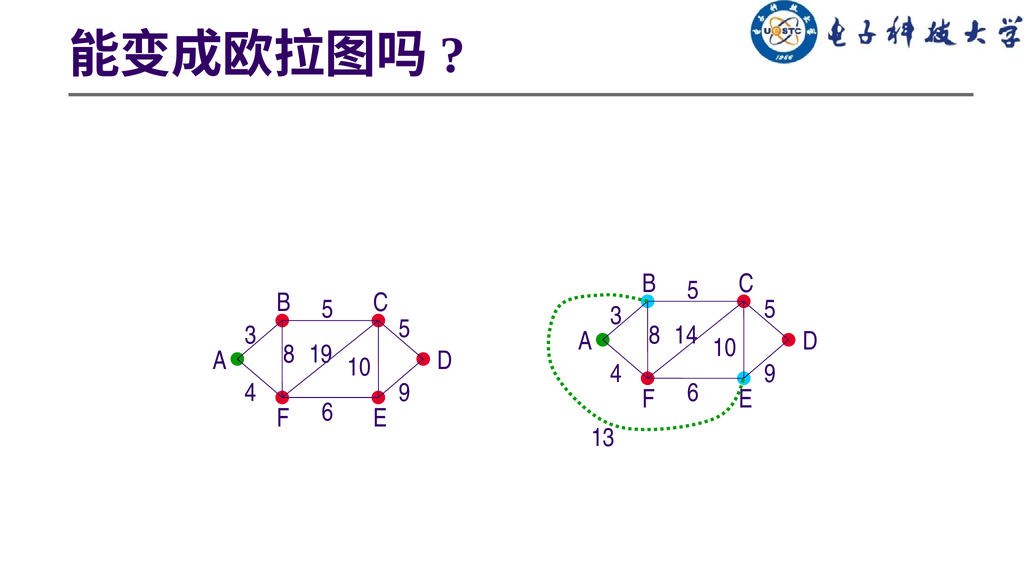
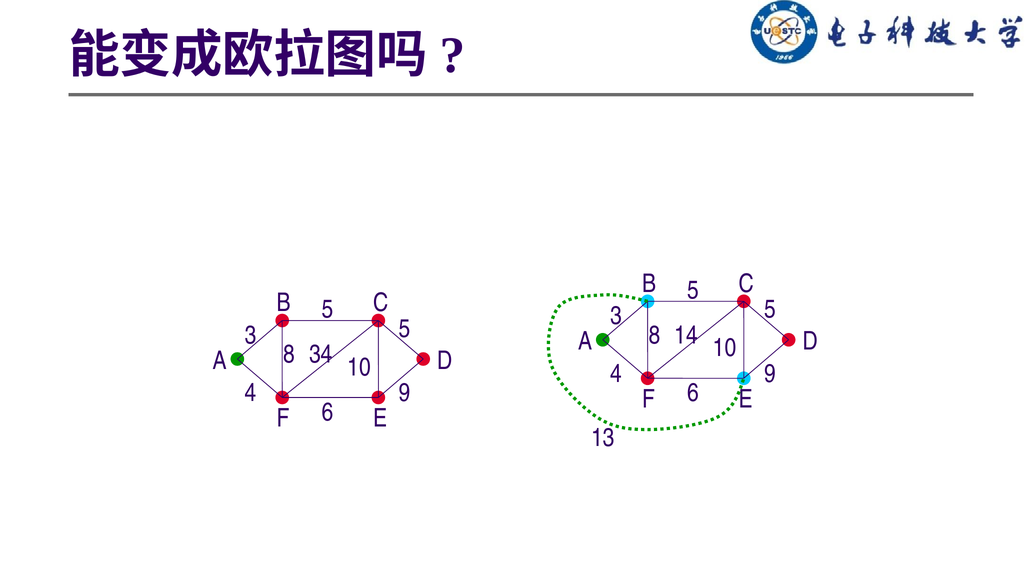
19: 19 -> 34
